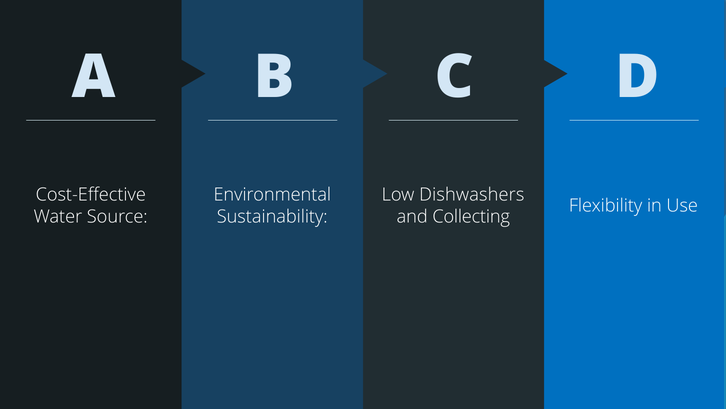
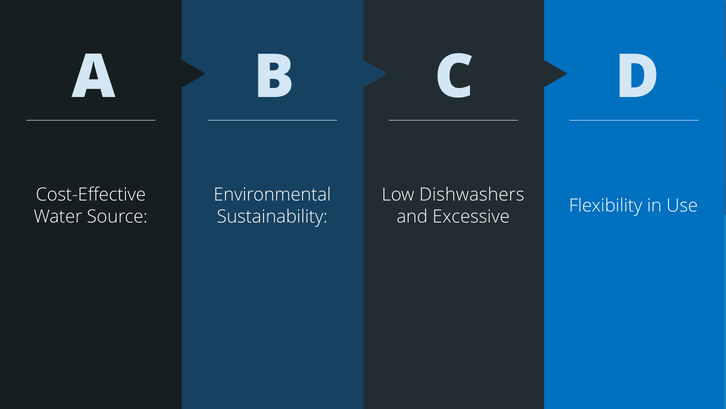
Collecting: Collecting -> Excessive
